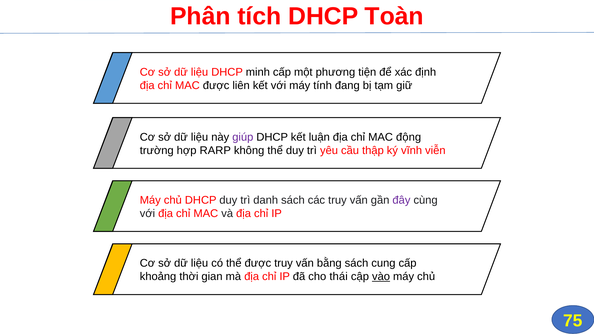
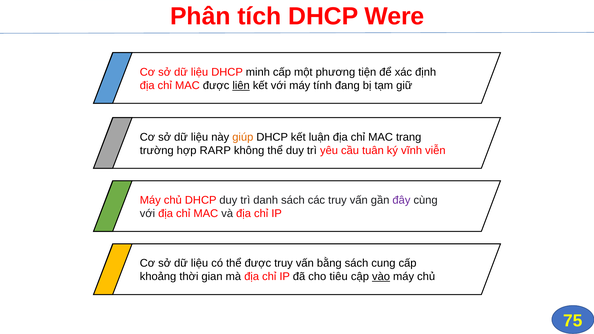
Toàn: Toàn -> Were
liên underline: none -> present
giúp colour: purple -> orange
động: động -> trang
thập: thập -> tuân
thái: thái -> tiêu
